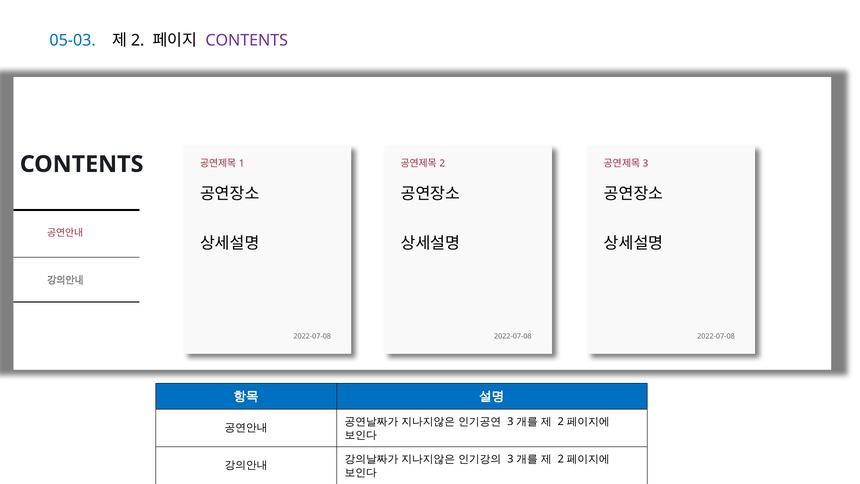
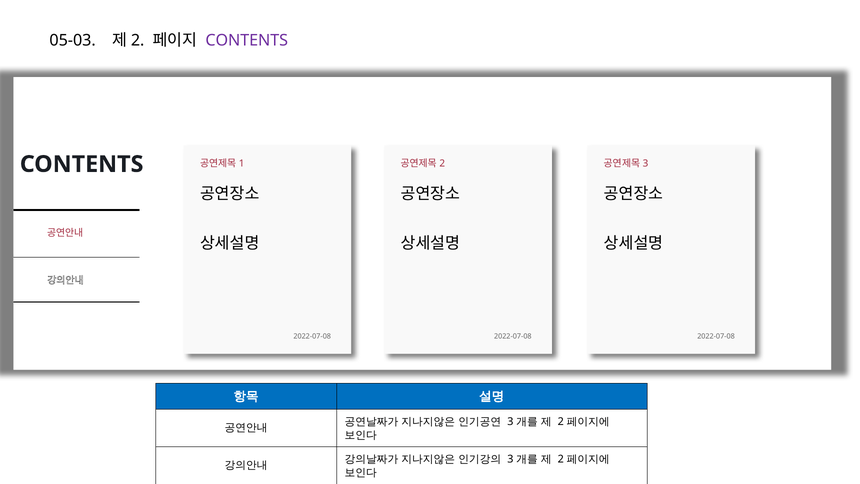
05-03 colour: blue -> black
